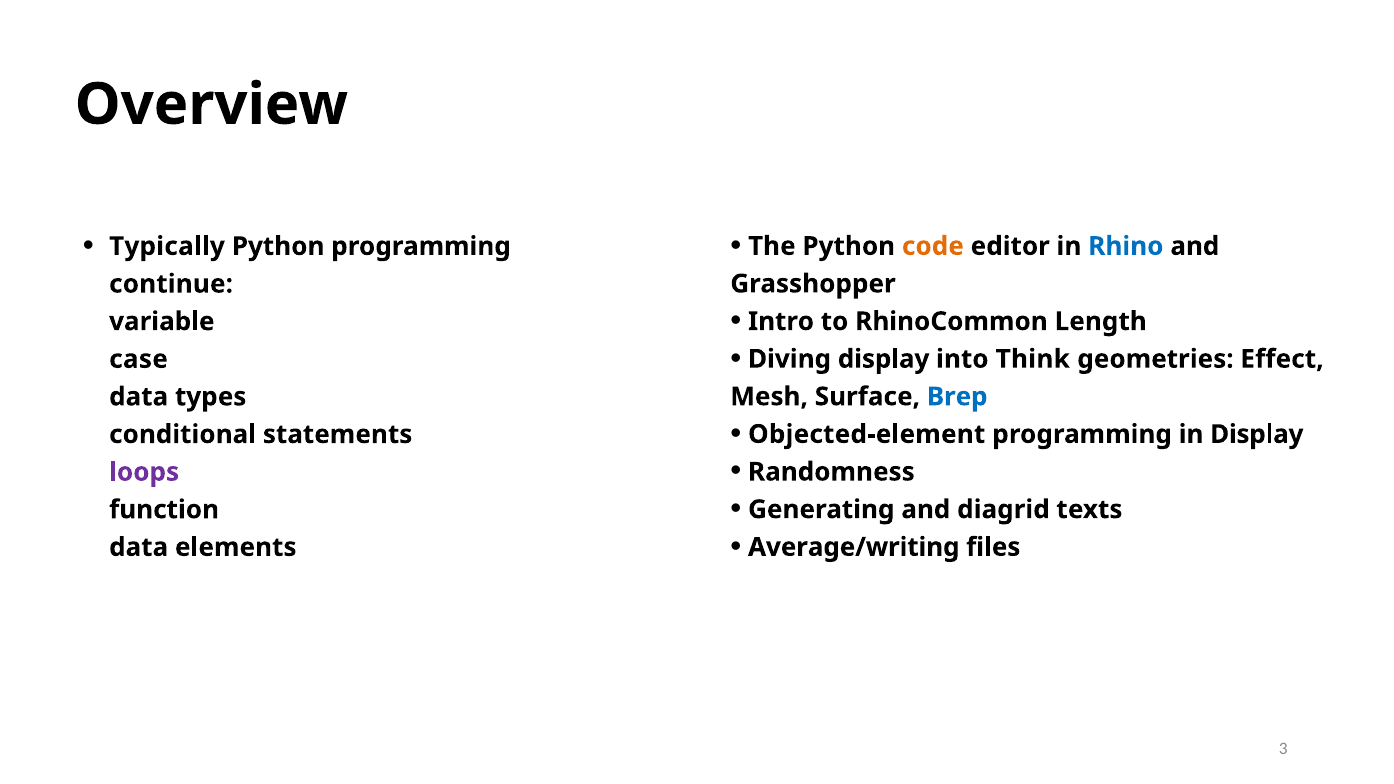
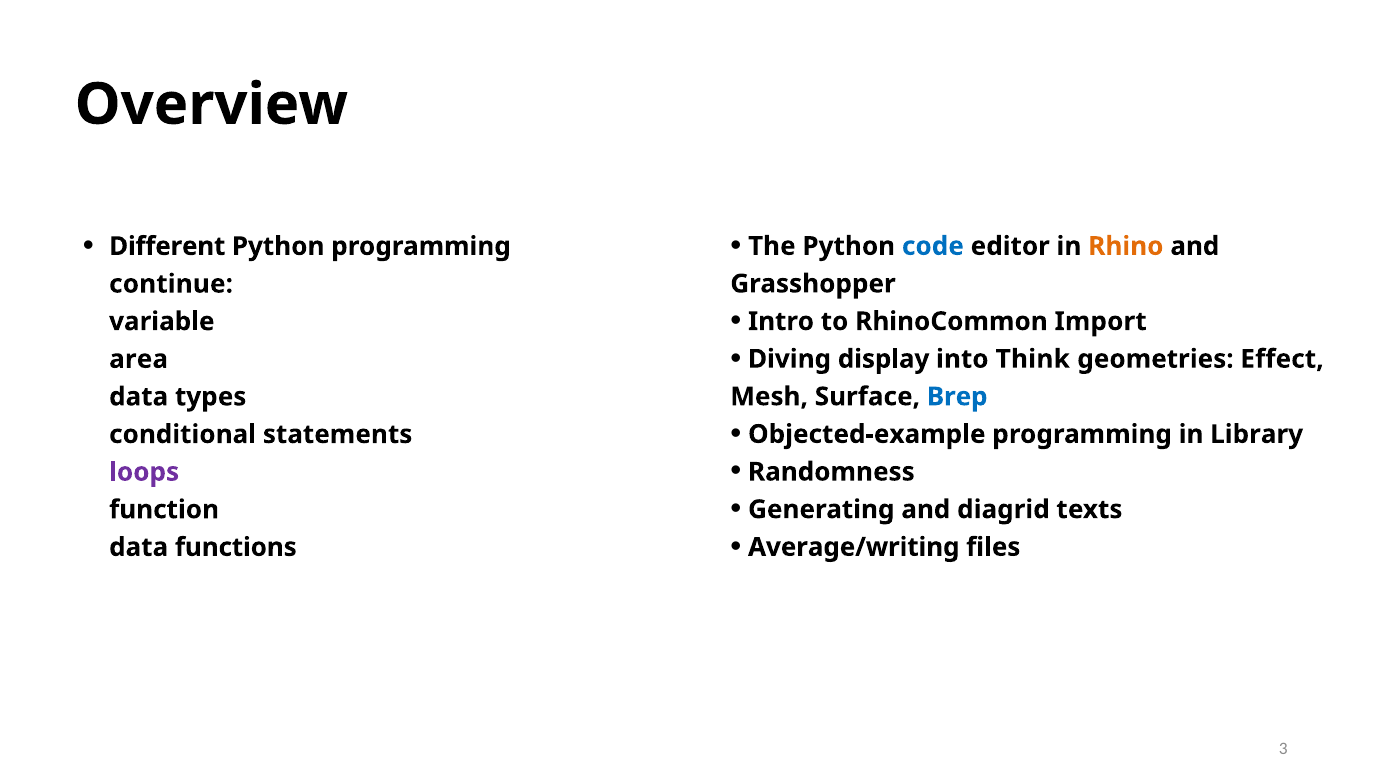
Typically: Typically -> Different
code colour: orange -> blue
Rhino colour: blue -> orange
Length: Length -> Import
case: case -> area
Objected-element: Objected-element -> Objected-example
in Display: Display -> Library
elements: elements -> functions
